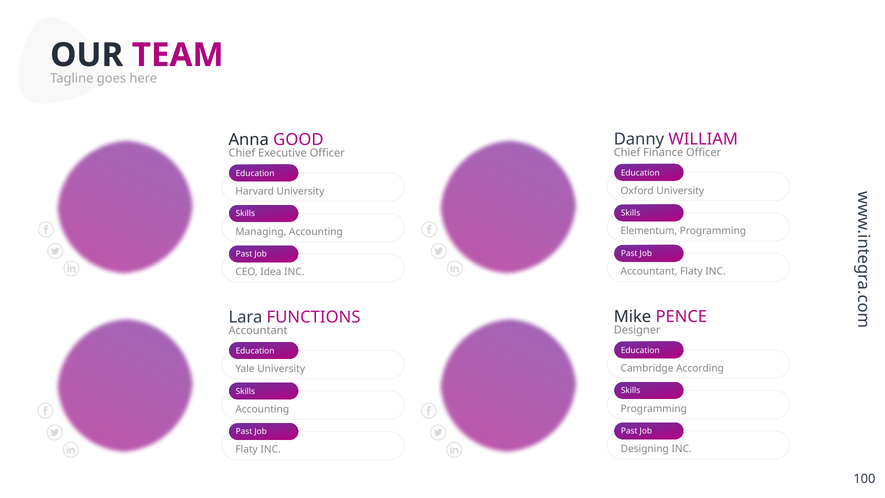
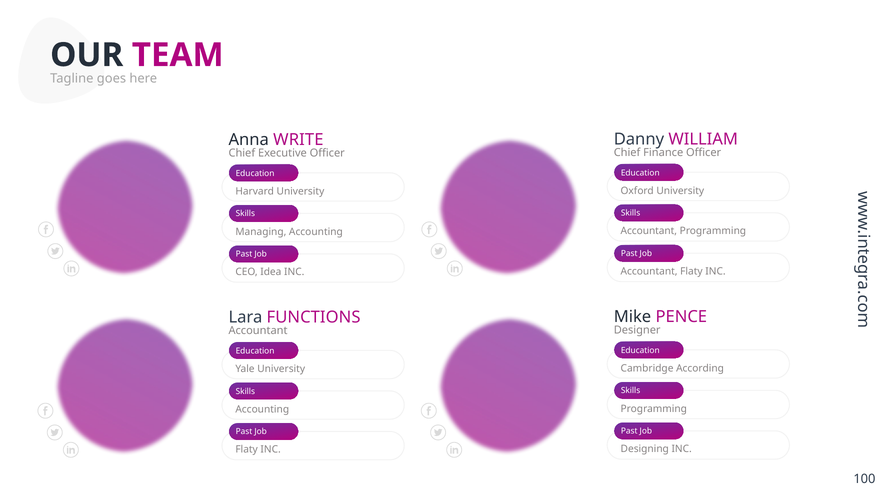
GOOD: GOOD -> WRITE
Elementum at (649, 231): Elementum -> Accountant
